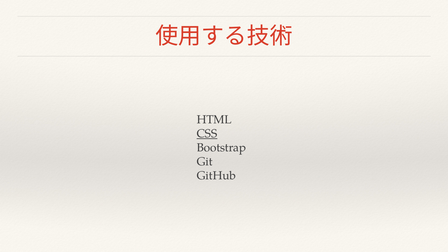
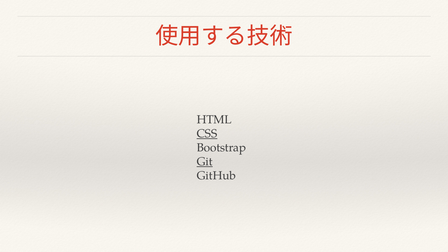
Git underline: none -> present
